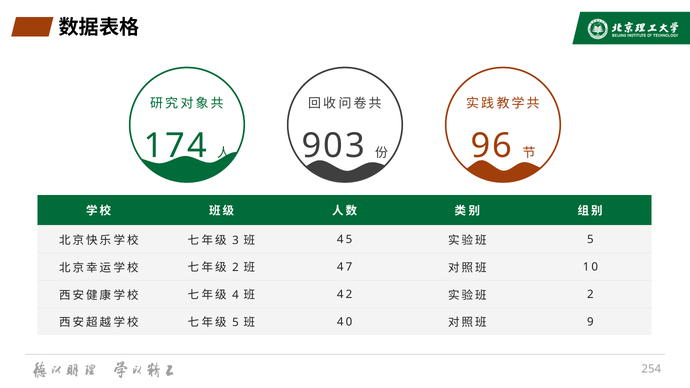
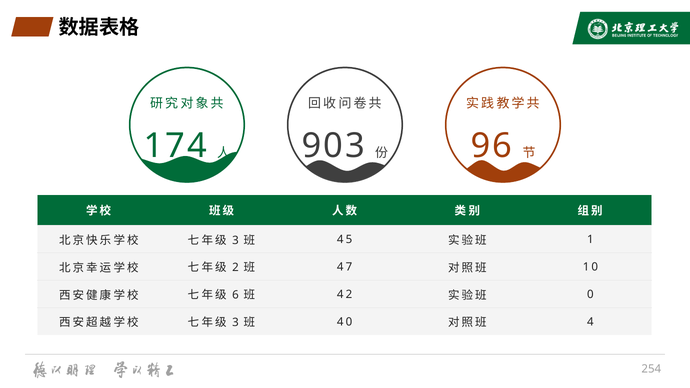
5 at (590, 240): 5 -> 1
4: 4 -> 6
2 at (590, 295): 2 -> 0
5 at (235, 323): 5 -> 3
9: 9 -> 4
